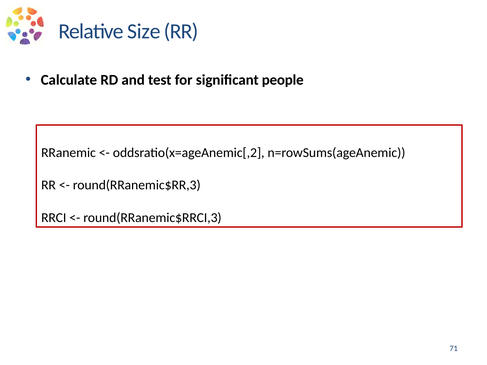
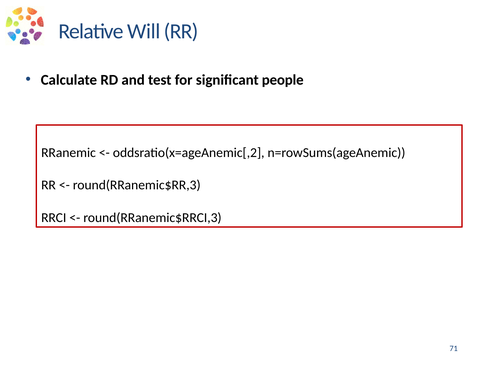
Size: Size -> Will
